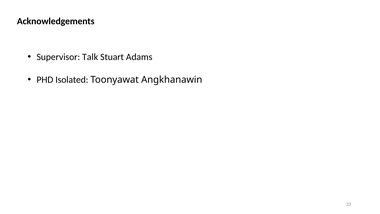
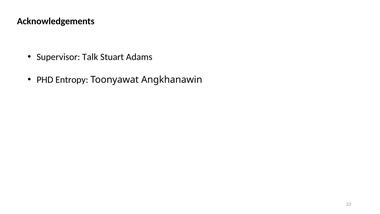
Isolated: Isolated -> Entropy
